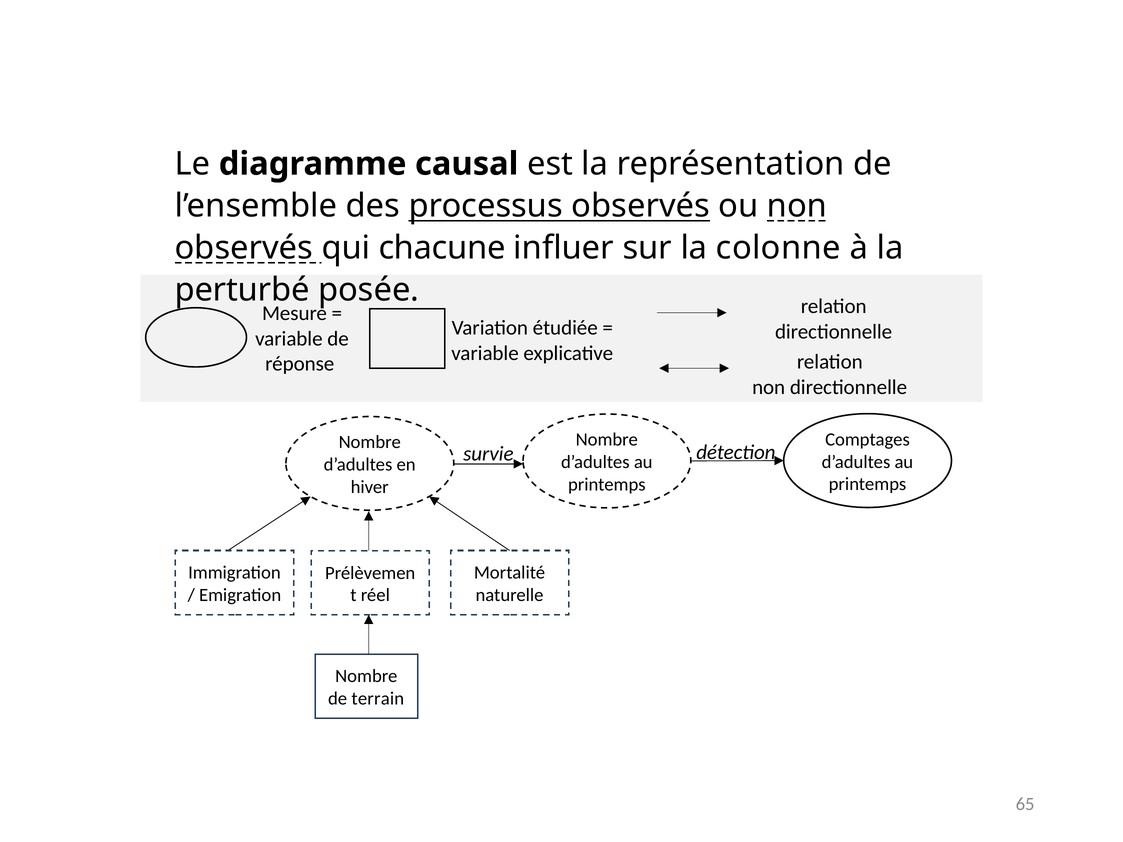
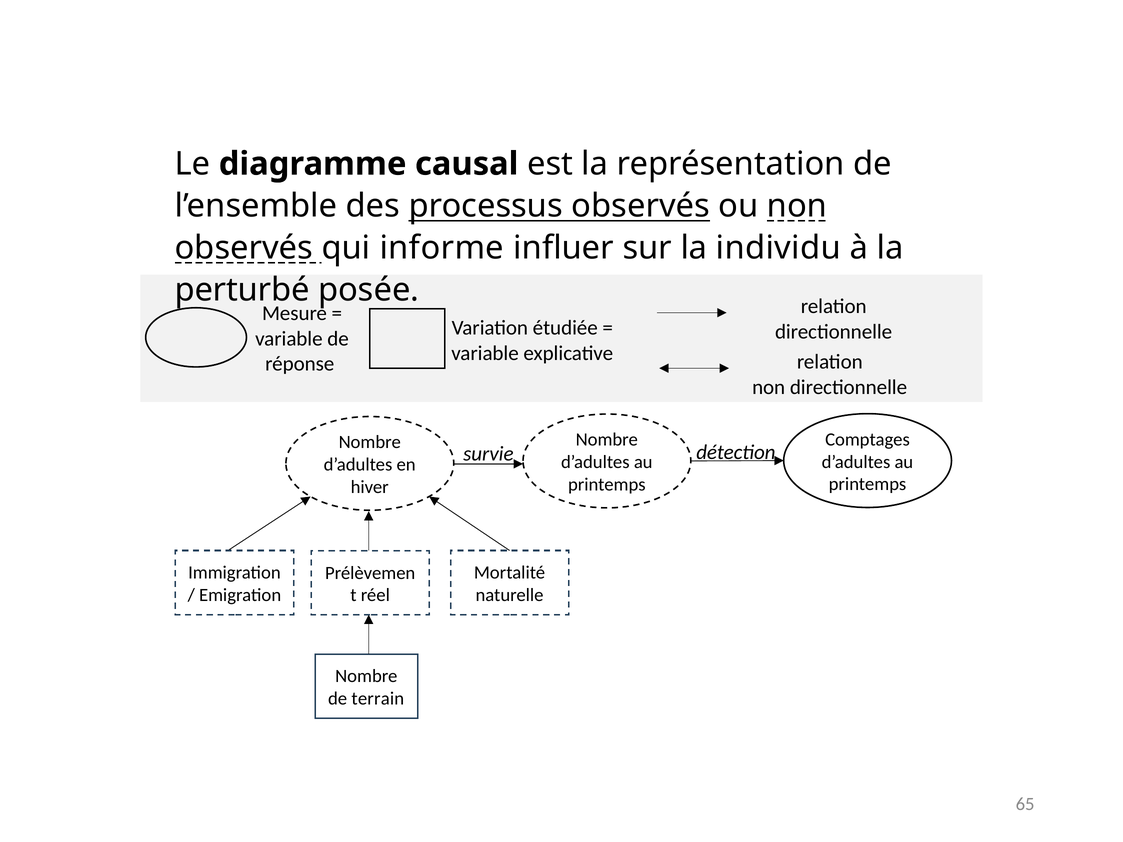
chacune: chacune -> informe
colonne: colonne -> individu
